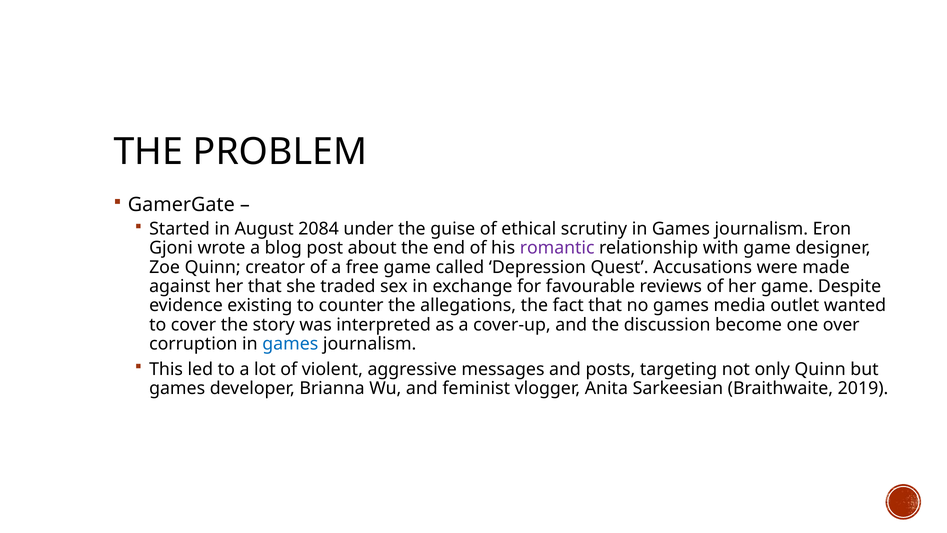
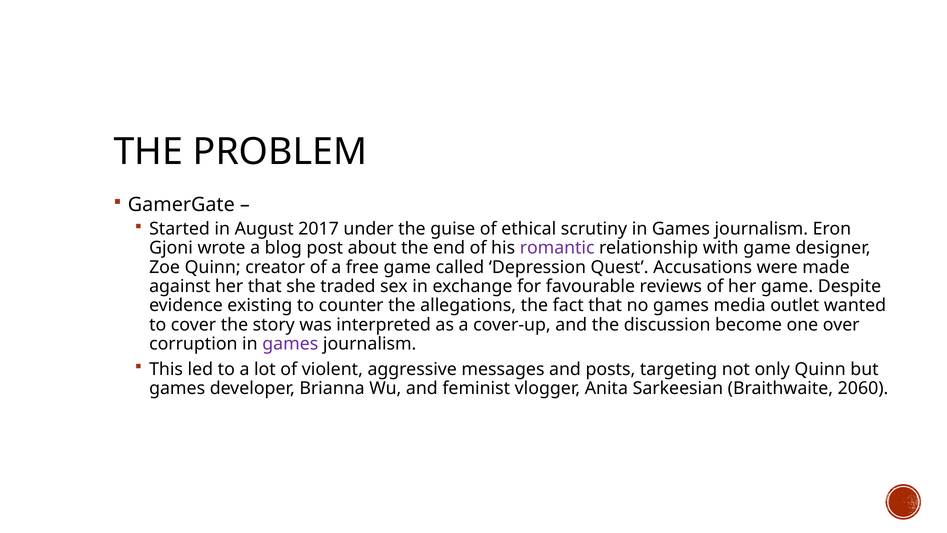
2084: 2084 -> 2017
games at (290, 344) colour: blue -> purple
2019: 2019 -> 2060
